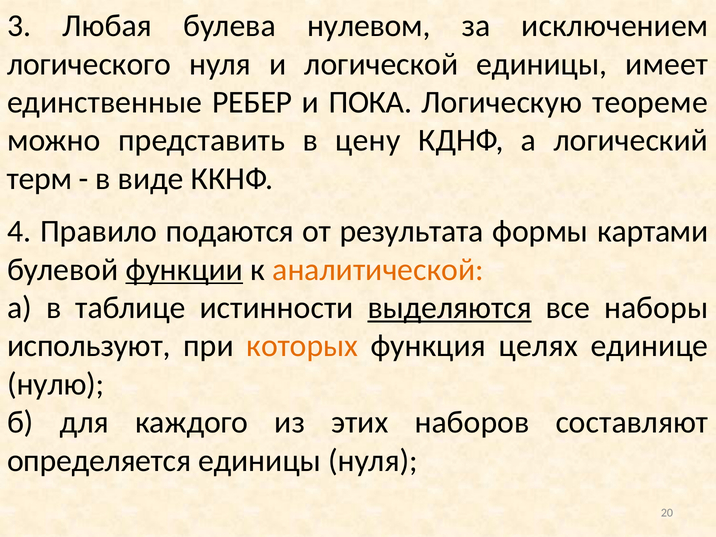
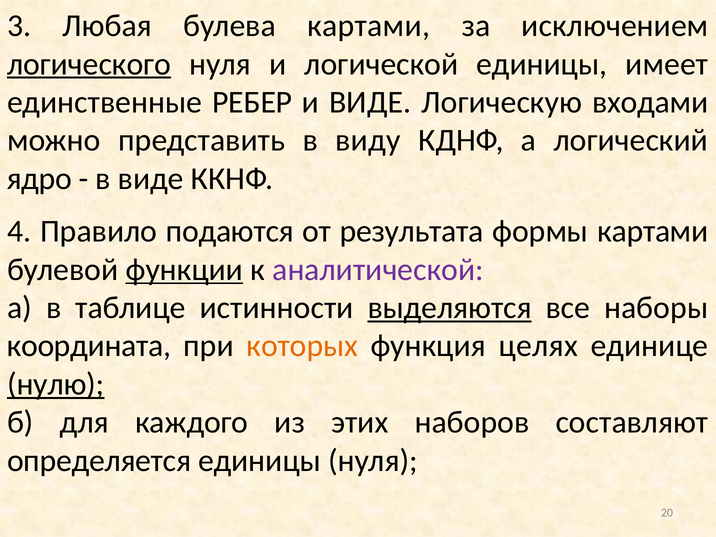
булева нулевом: нулевом -> картами
логического underline: none -> present
и ПОКА: ПОКА -> ВИДЕ
теореме: теореме -> входами
цену: цену -> виду
терм: терм -> ядро
аналитической colour: orange -> purple
используют: используют -> координата
нулю underline: none -> present
